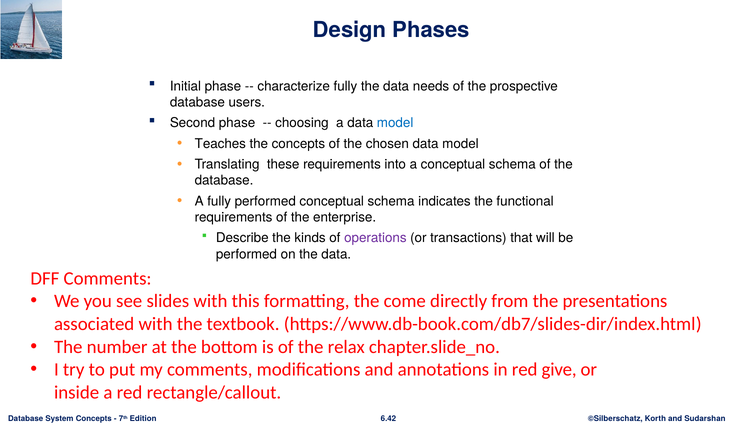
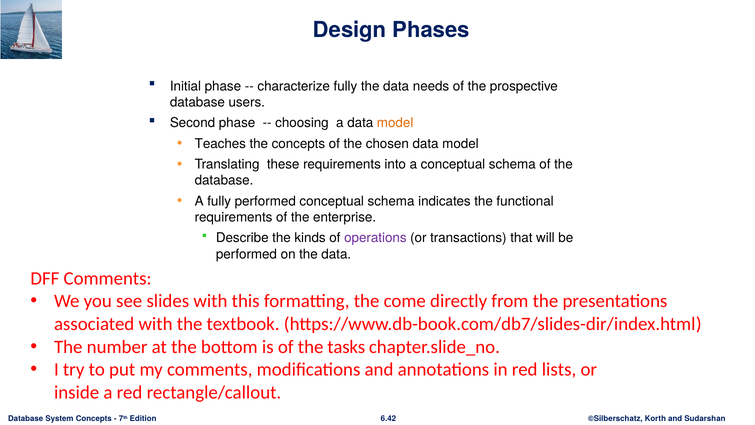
model at (395, 123) colour: blue -> orange
relax: relax -> tasks
give: give -> lists
